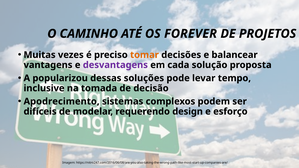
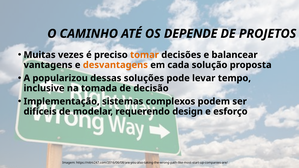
FOREVER: FOREVER -> DEPENDE
desvantagens colour: purple -> orange
Apodrecimento: Apodrecimento -> Implementação
